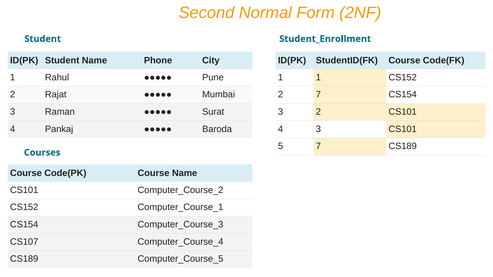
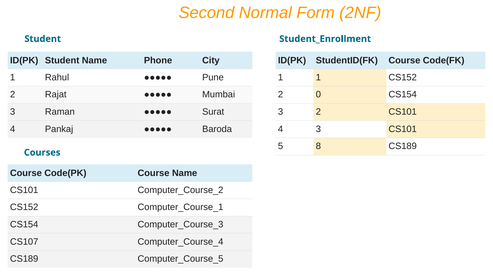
2 7: 7 -> 0
5 7: 7 -> 8
